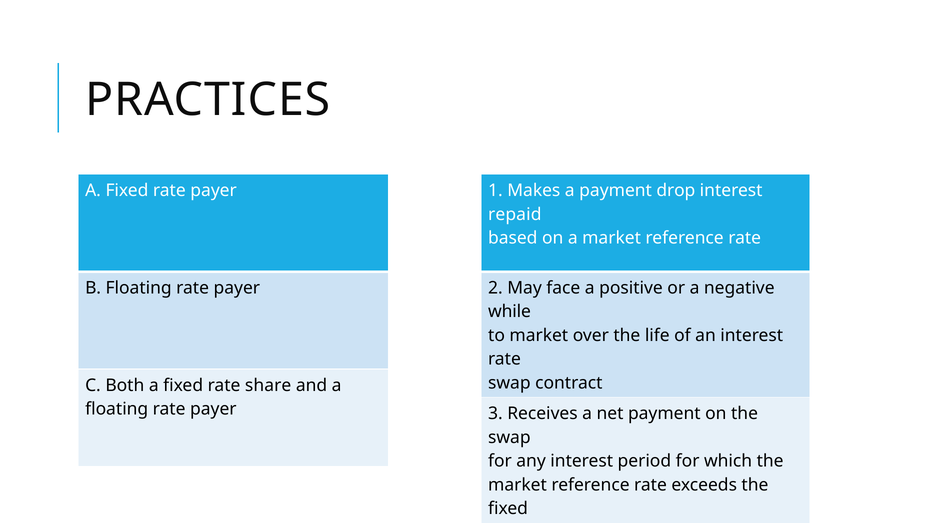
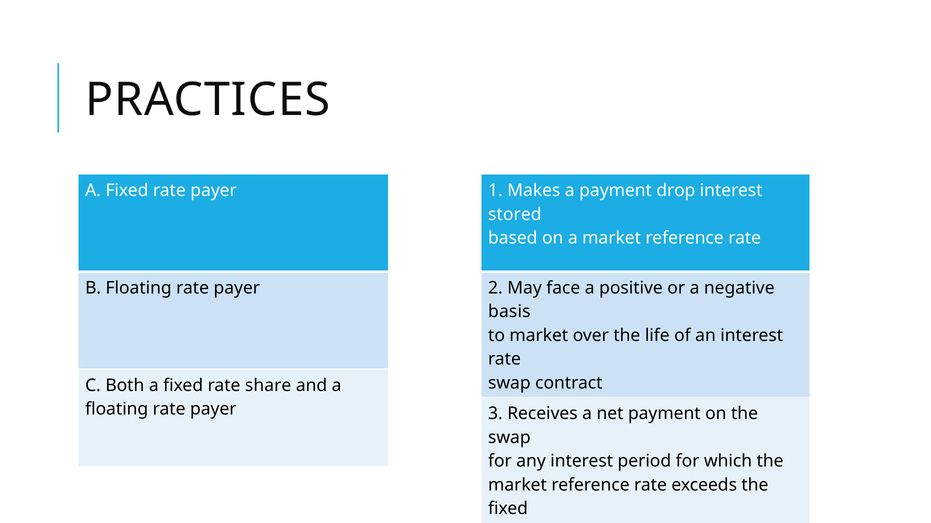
repaid: repaid -> stored
while: while -> basis
